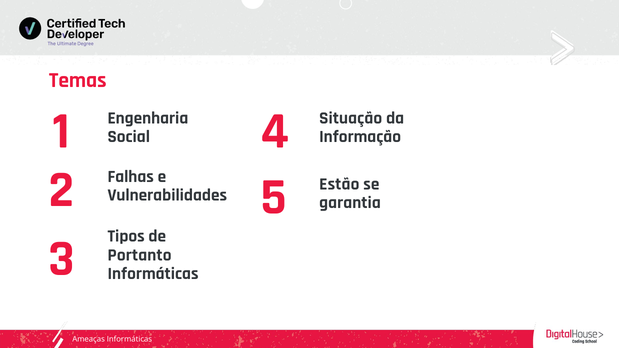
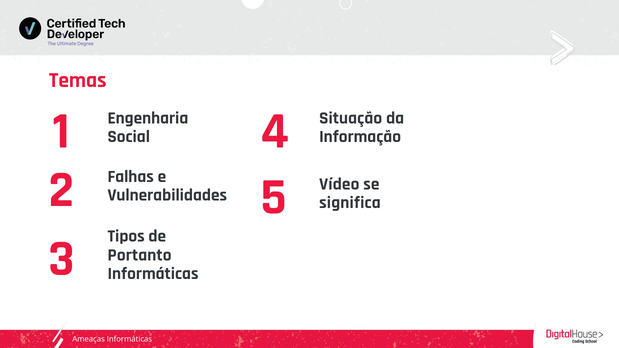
Estão: Estão -> Vídeo
garantia: garantia -> significa
